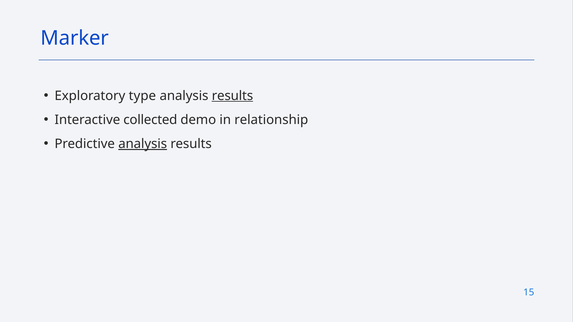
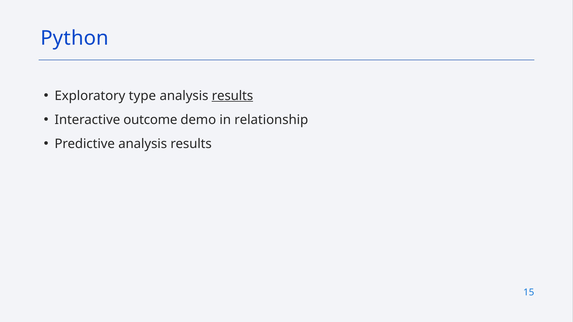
Marker: Marker -> Python
collected: collected -> outcome
analysis at (143, 144) underline: present -> none
